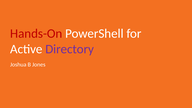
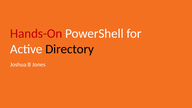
Directory colour: purple -> black
